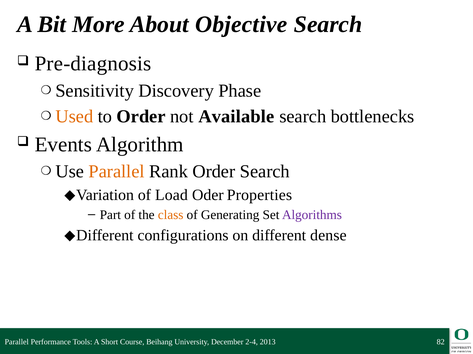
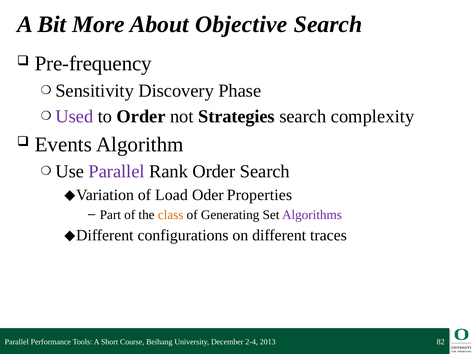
Pre-diagnosis: Pre-diagnosis -> Pre-frequency
Used colour: orange -> purple
Available: Available -> Strategies
bottlenecks: bottlenecks -> complexity
Parallel at (117, 172) colour: orange -> purple
dense: dense -> traces
